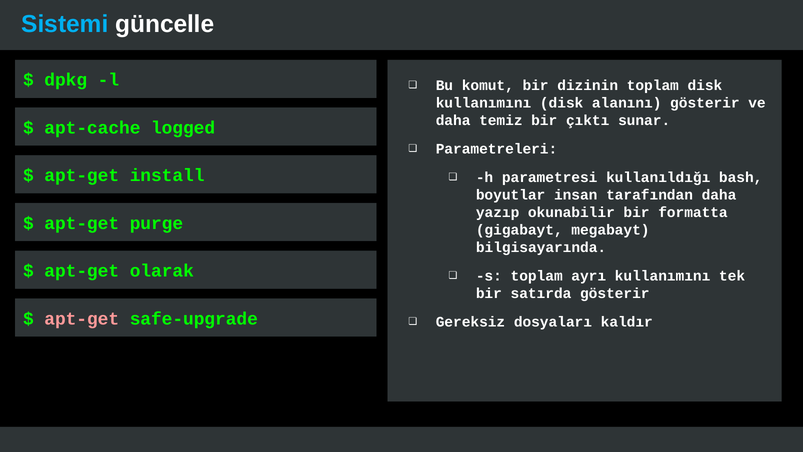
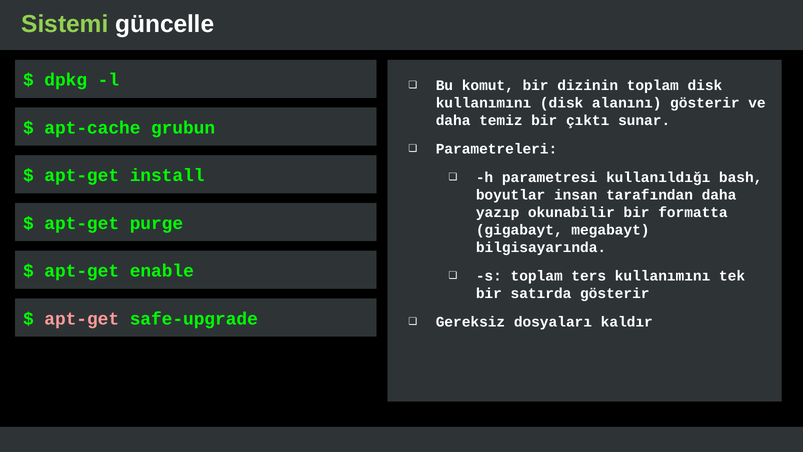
Sistemi colour: light blue -> light green
logged: logged -> grubun
olarak: olarak -> enable
ayrı: ayrı -> ters
